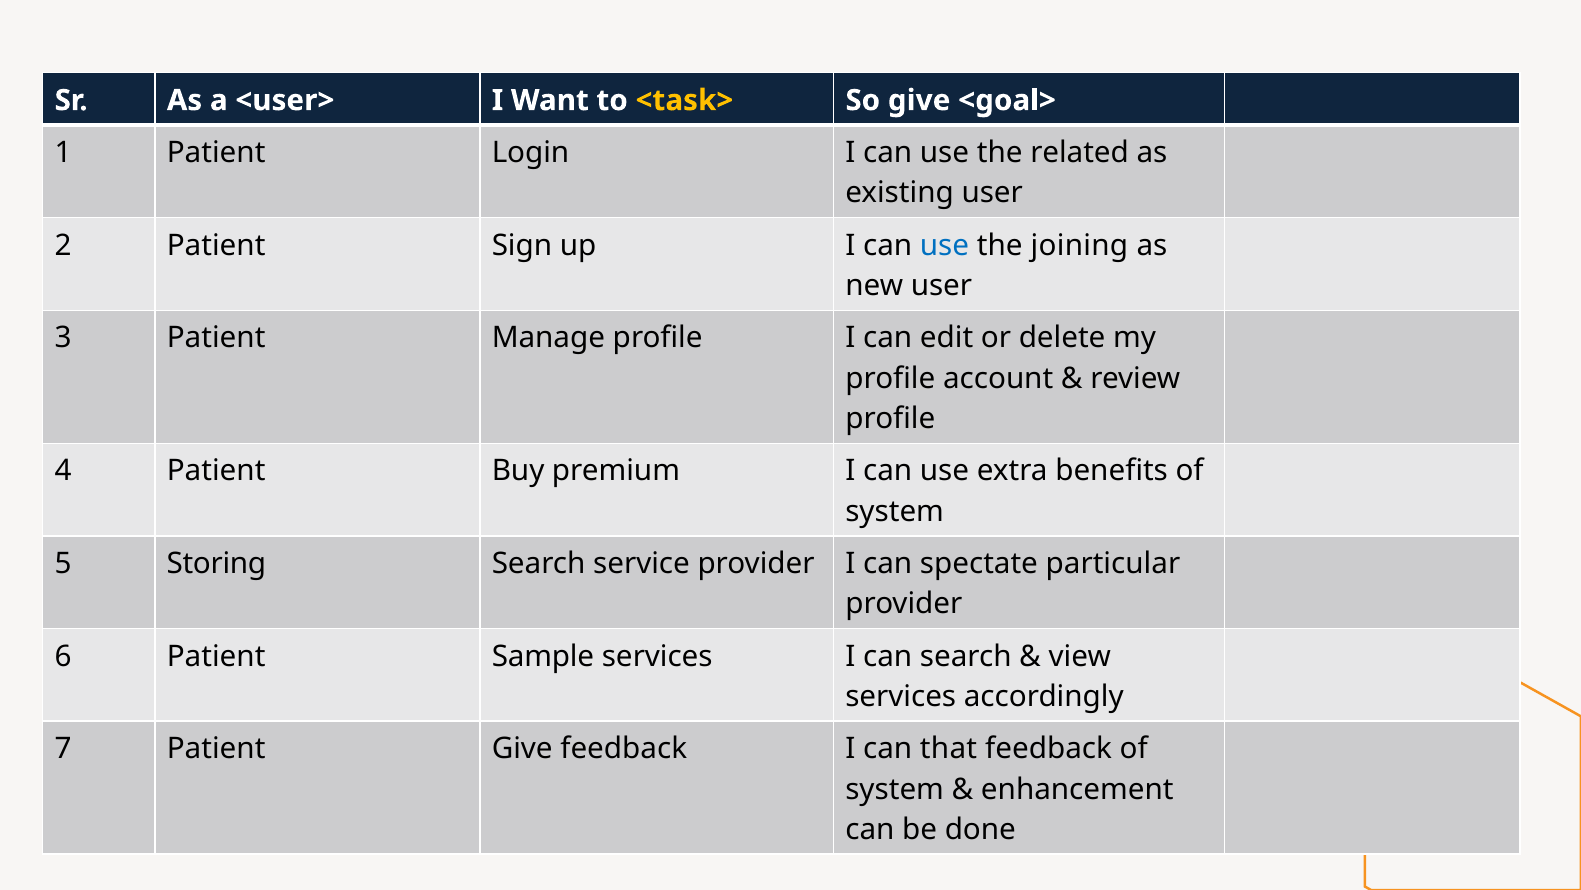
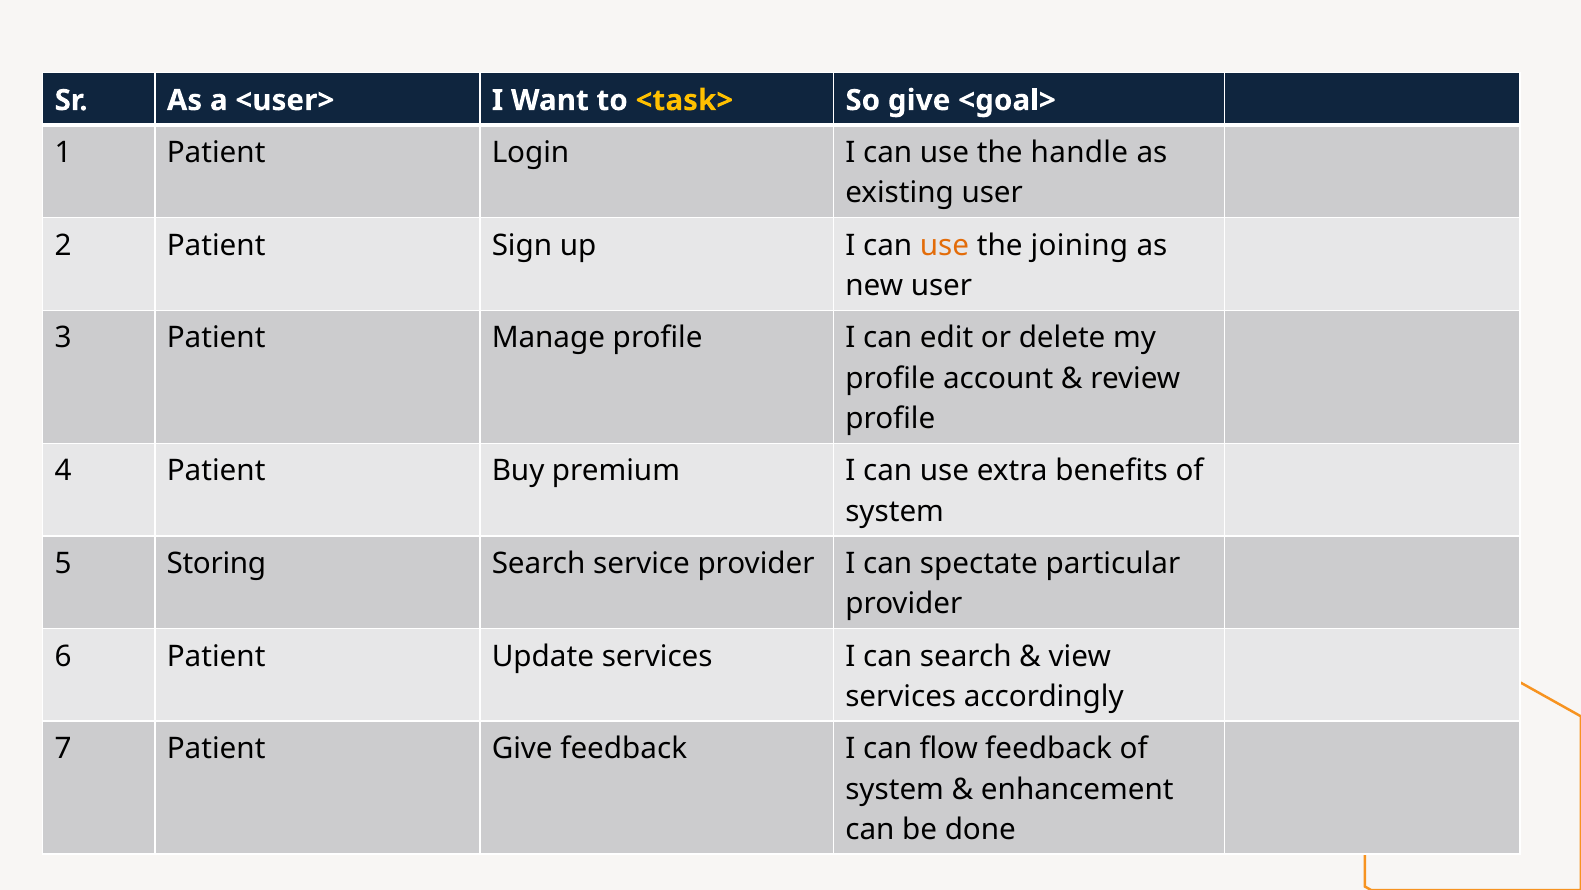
related: related -> handle
use at (945, 245) colour: blue -> orange
Sample: Sample -> Update
that: that -> flow
